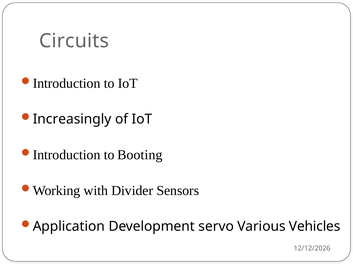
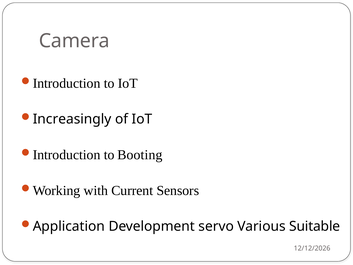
Circuits: Circuits -> Camera
Divider: Divider -> Current
Vehicles: Vehicles -> Suitable
